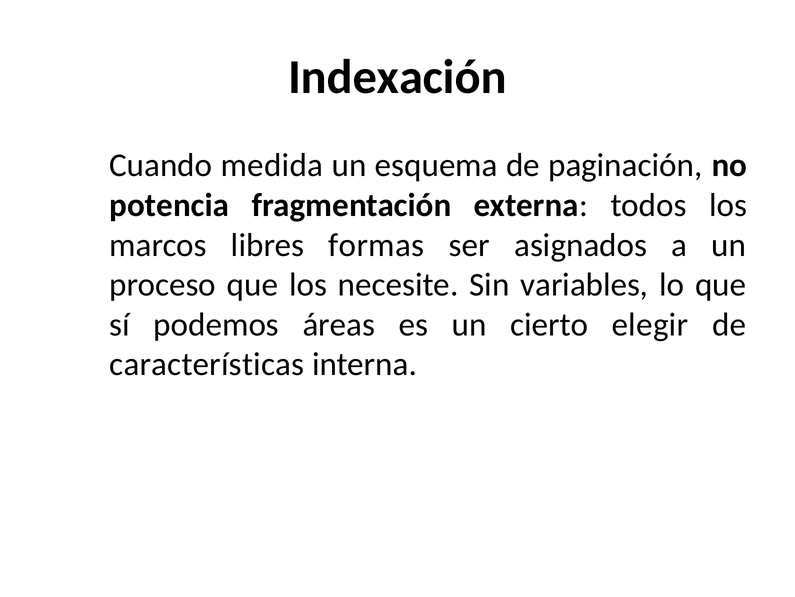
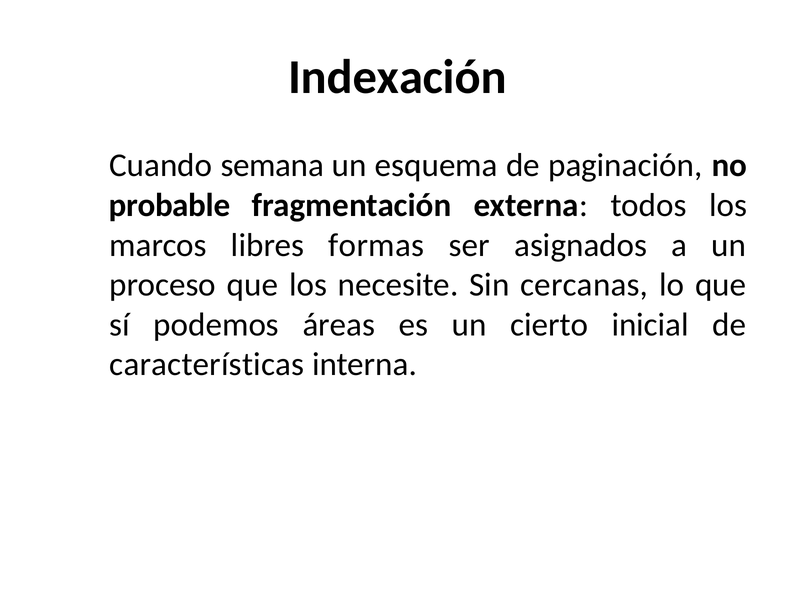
medida: medida -> semana
potencia: potencia -> probable
variables: variables -> cercanas
elegir: elegir -> inicial
